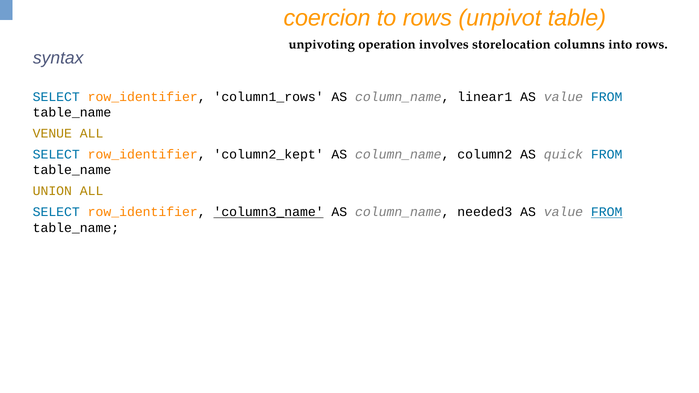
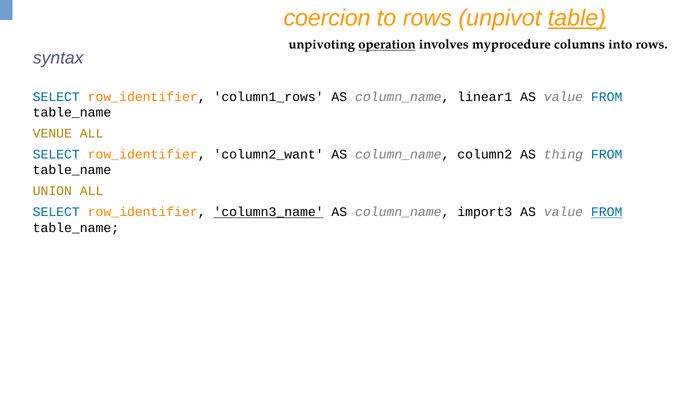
table underline: none -> present
operation underline: none -> present
storelocation: storelocation -> myprocedure
column2_kept: column2_kept -> column2_want
quick: quick -> thing
needed3: needed3 -> import3
